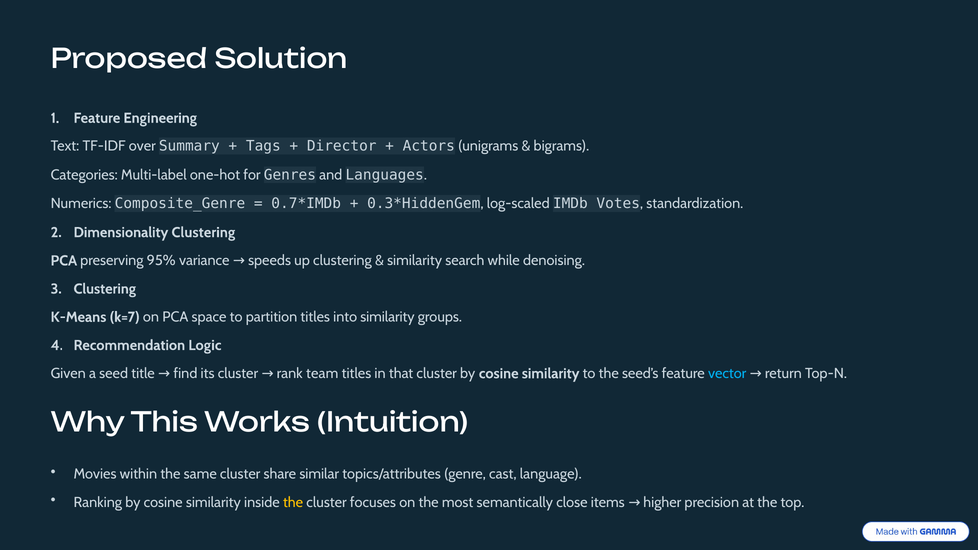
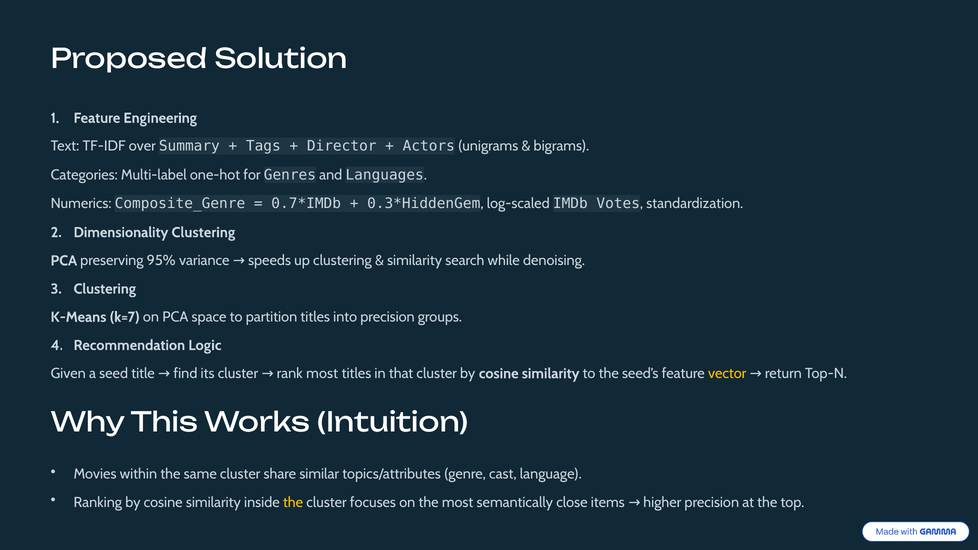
into similarity: similarity -> precision
vector colour: light blue -> yellow
rank team: team -> most
